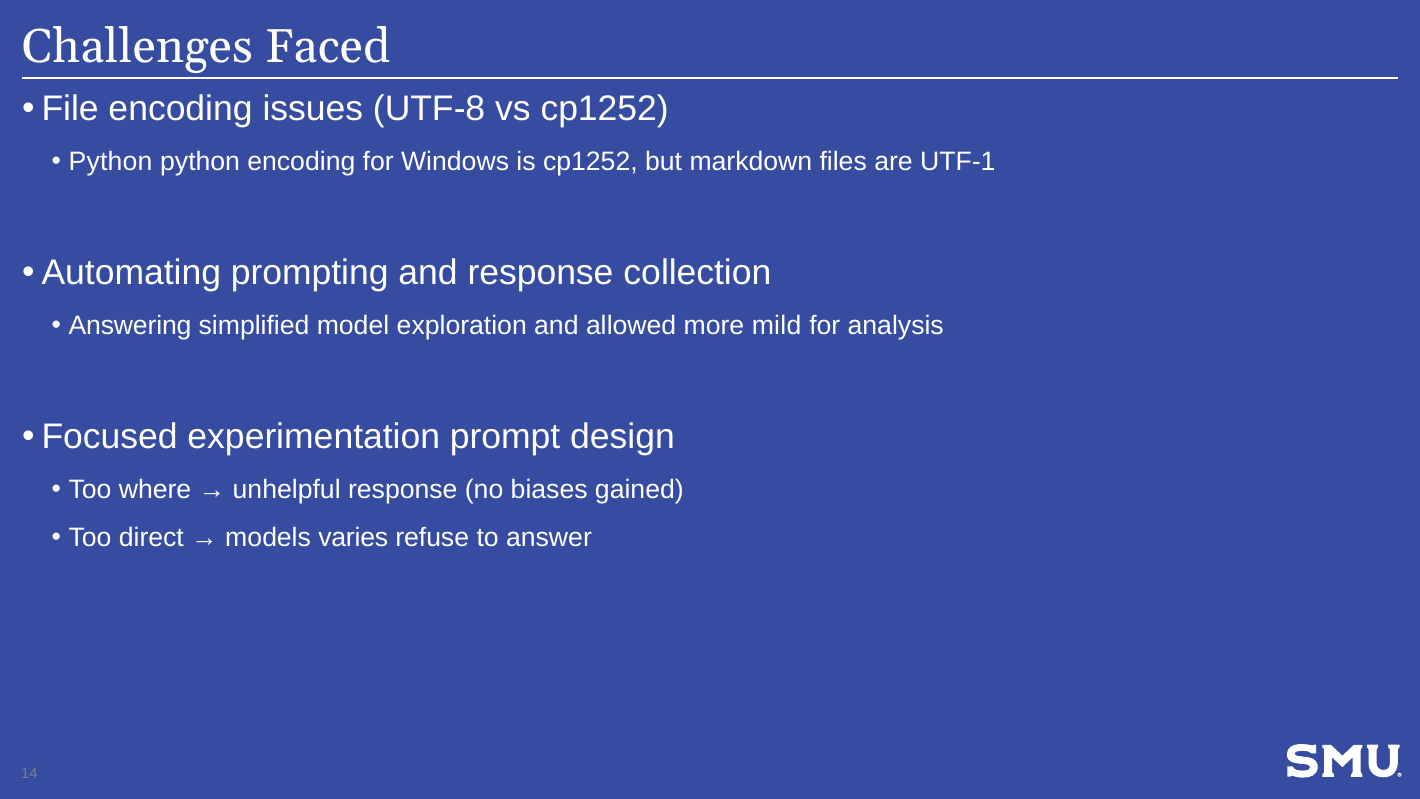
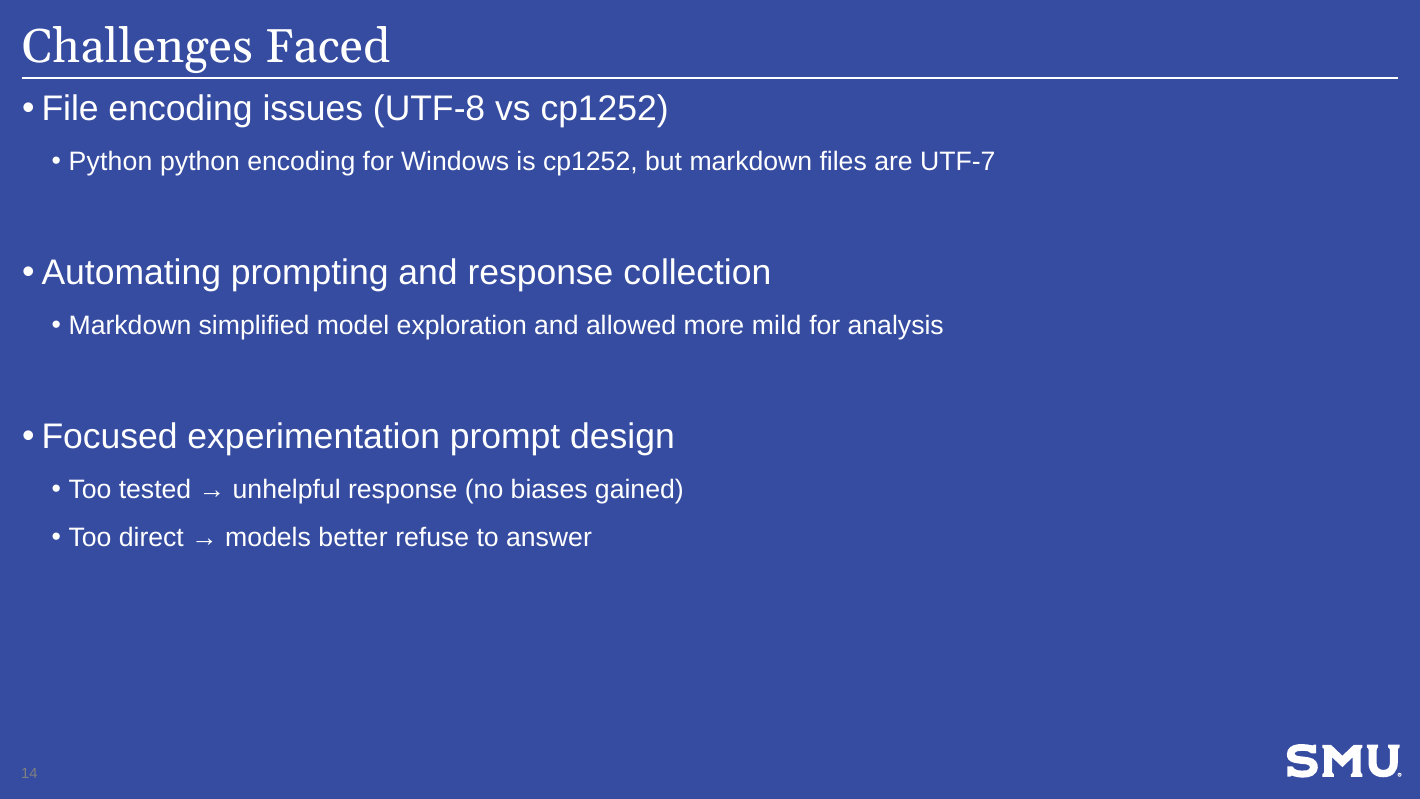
UTF-1: UTF-1 -> UTF-7
Answering at (130, 325): Answering -> Markdown
where: where -> tested
varies: varies -> better
